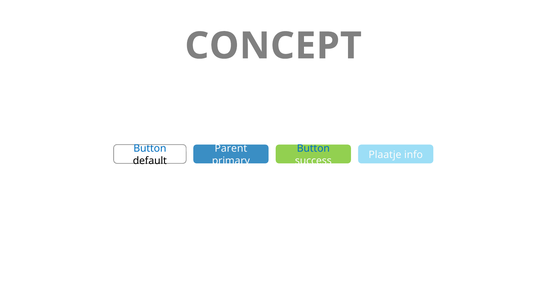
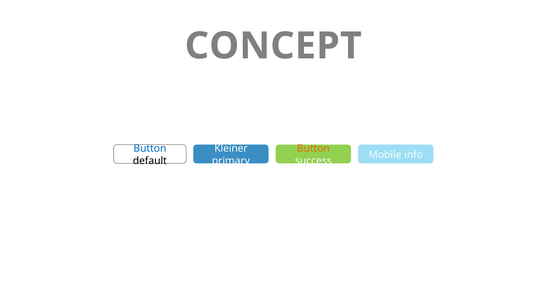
Parent: Parent -> Kleiner
Button at (313, 148) colour: blue -> orange
Plaatje: Plaatje -> Mobile
